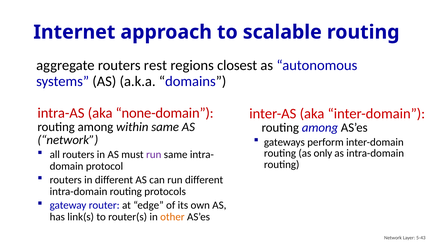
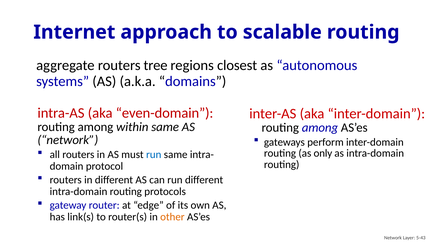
rest: rest -> tree
none-domain: none-domain -> even-domain
run at (154, 154) colour: purple -> blue
